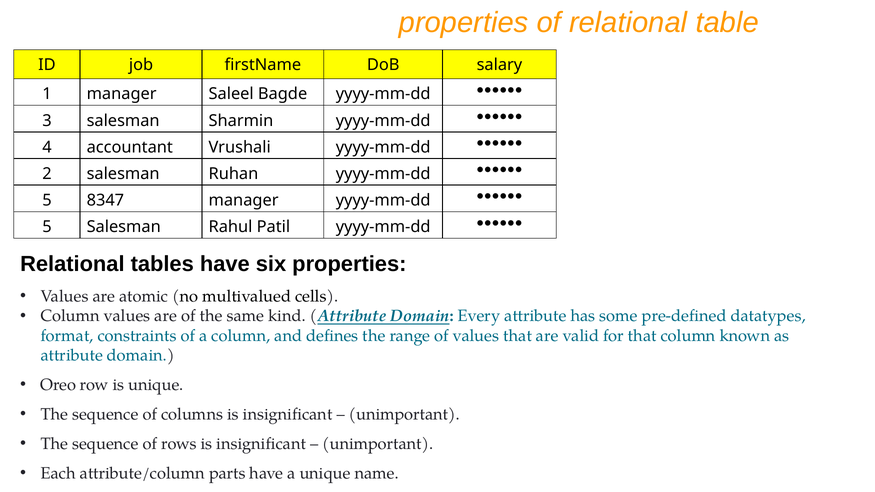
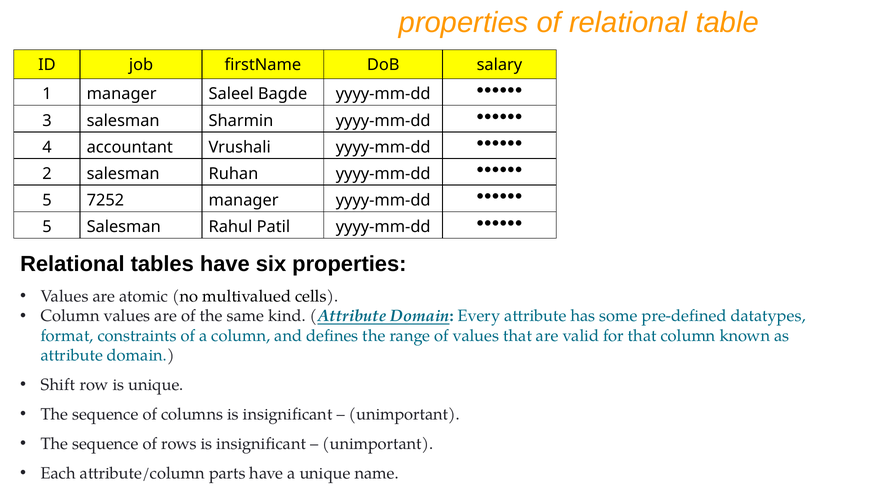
8347: 8347 -> 7252
Oreo: Oreo -> Shift
